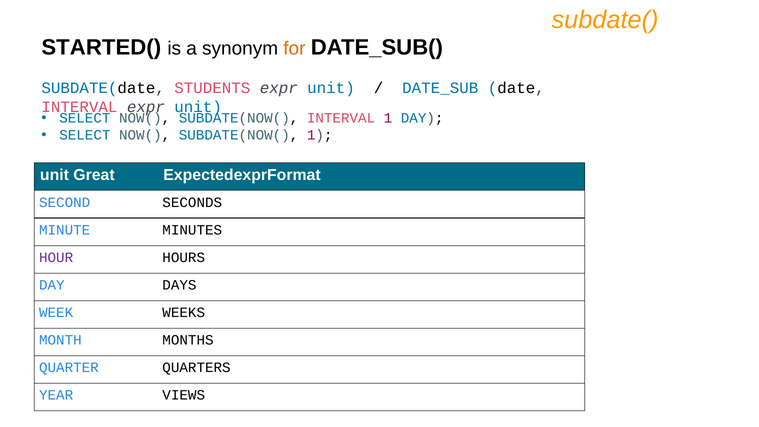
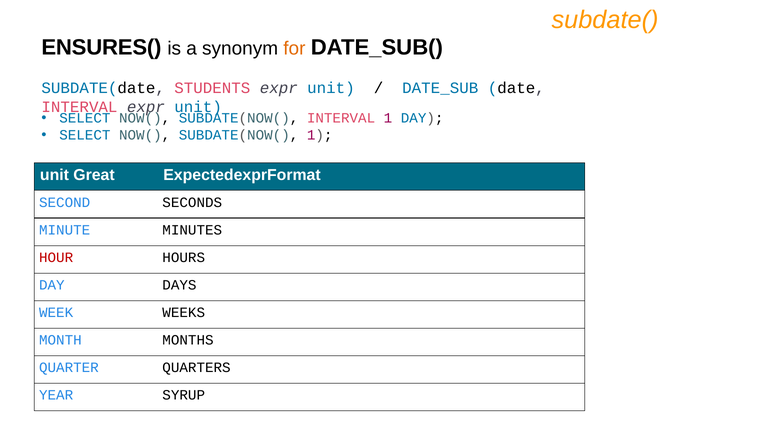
STARTED(: STARTED( -> ENSURES(
HOUR colour: purple -> red
VIEWS: VIEWS -> SYRUP
